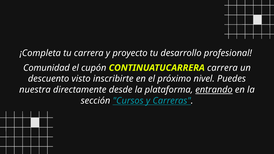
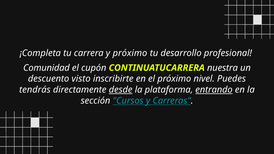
y proyecto: proyecto -> próximo
CONTINUATUCARRERA carrera: carrera -> nuestra
nuestra: nuestra -> tendrás
desde underline: none -> present
